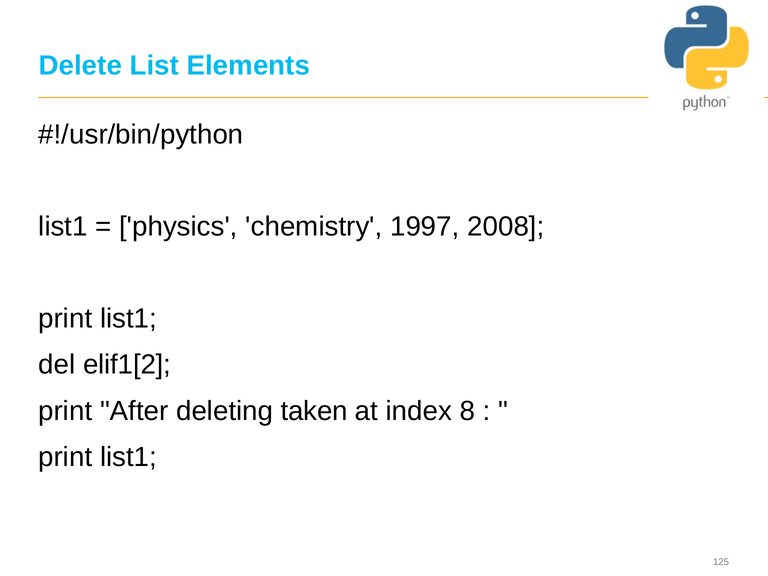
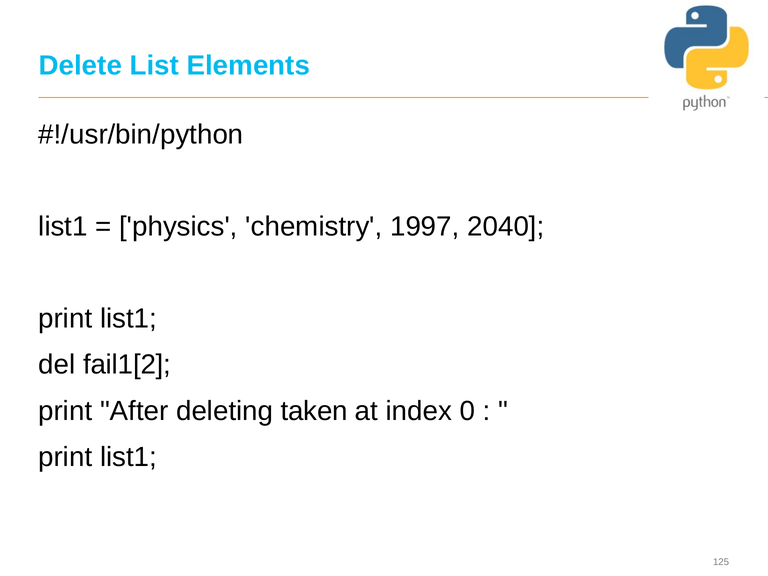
2008: 2008 -> 2040
elif1[2: elif1[2 -> fail1[2
8: 8 -> 0
